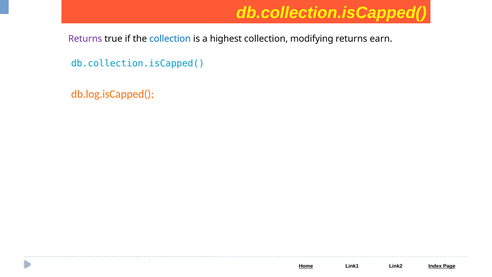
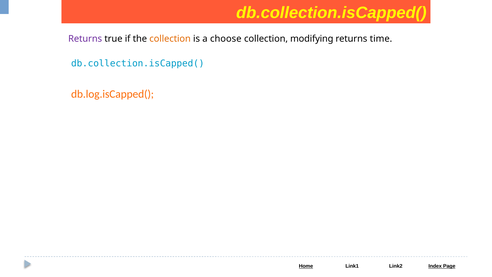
collection at (170, 39) colour: blue -> orange
highest: highest -> choose
earn: earn -> time
